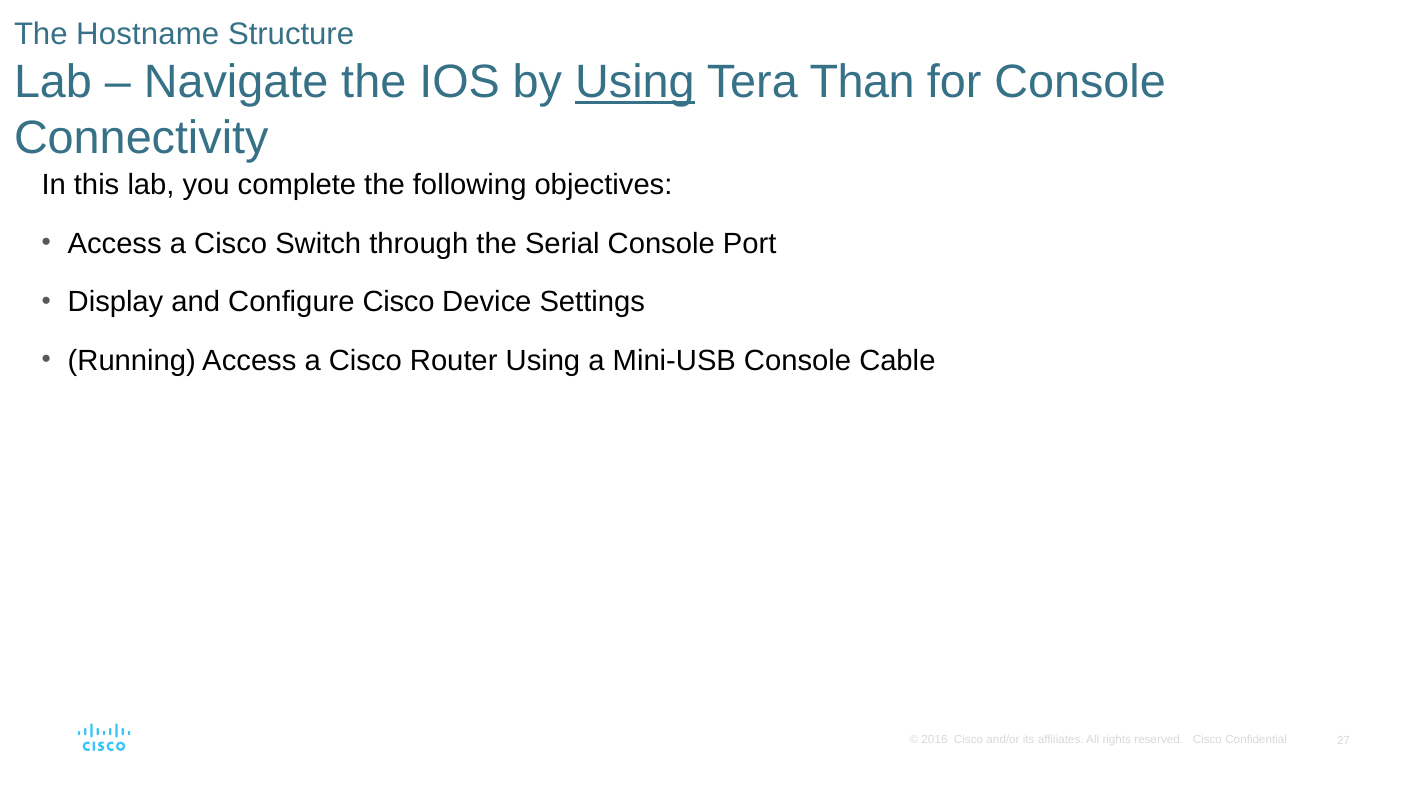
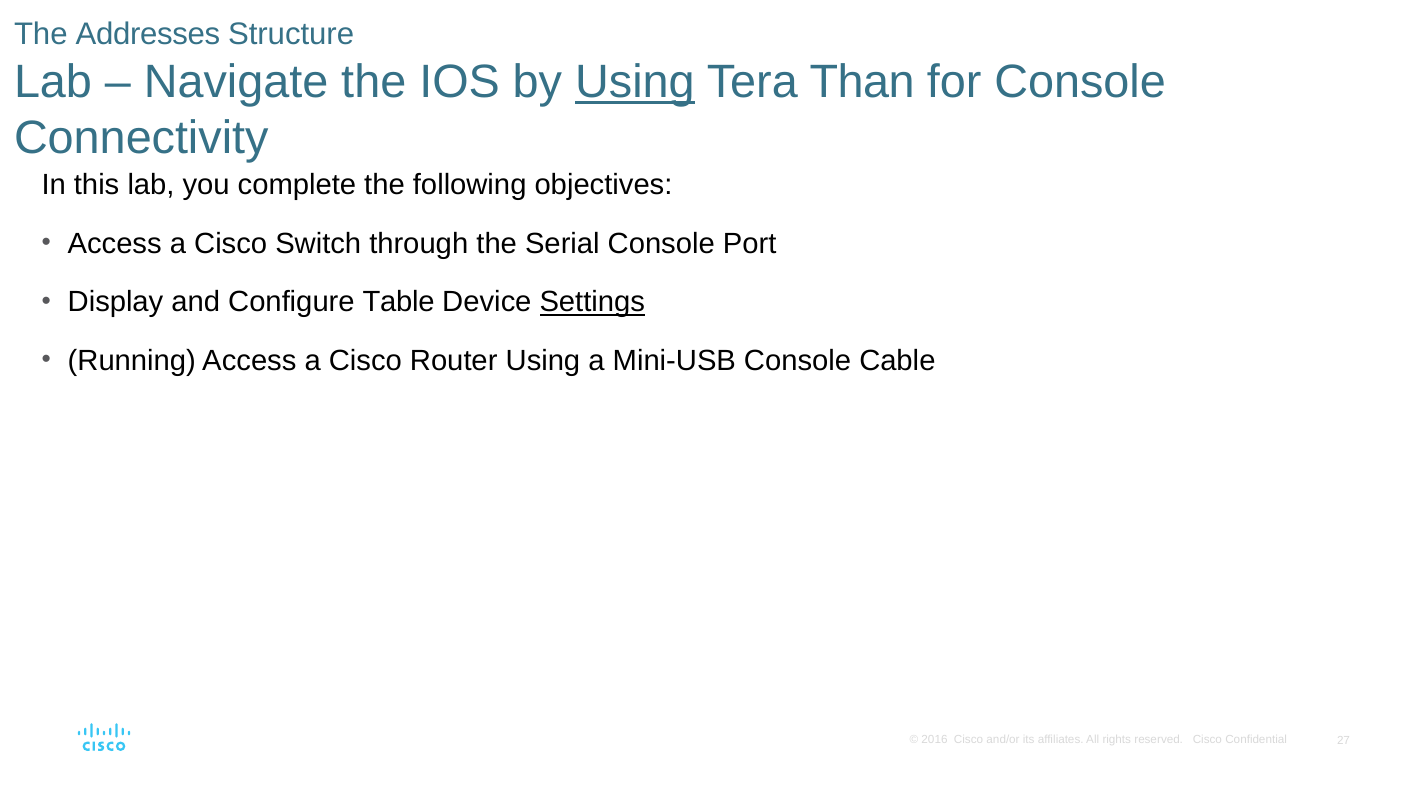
Hostname: Hostname -> Addresses
Configure Cisco: Cisco -> Table
Settings underline: none -> present
